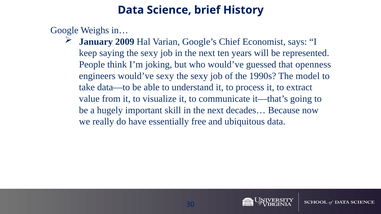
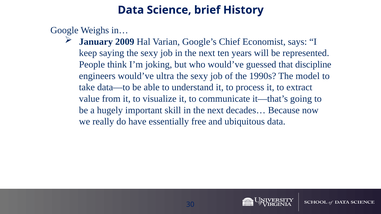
openness: openness -> discipline
would’ve sexy: sexy -> ultra
